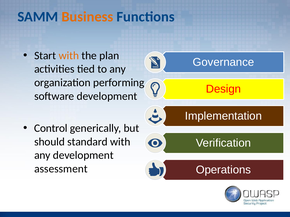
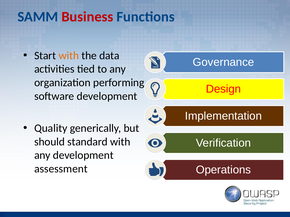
Business colour: orange -> red
plan: plan -> data
Control: Control -> Quality
